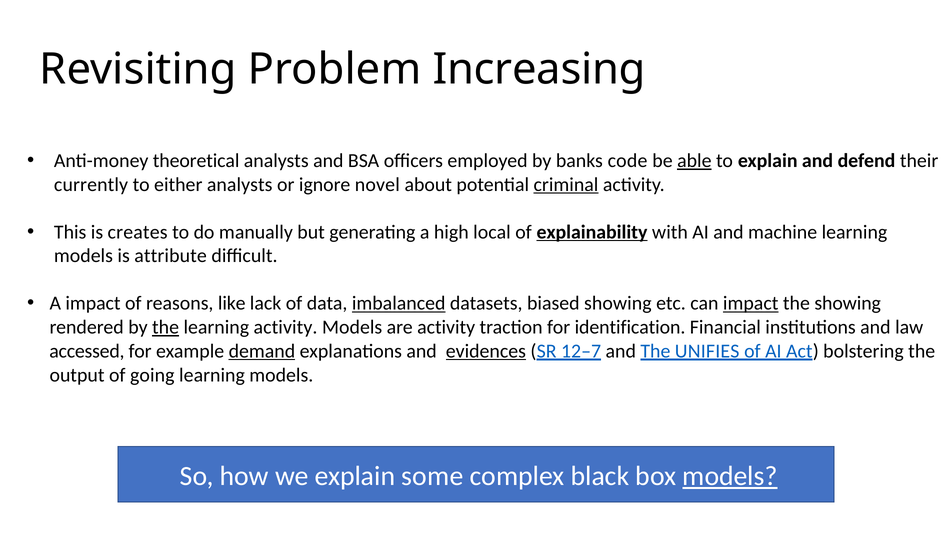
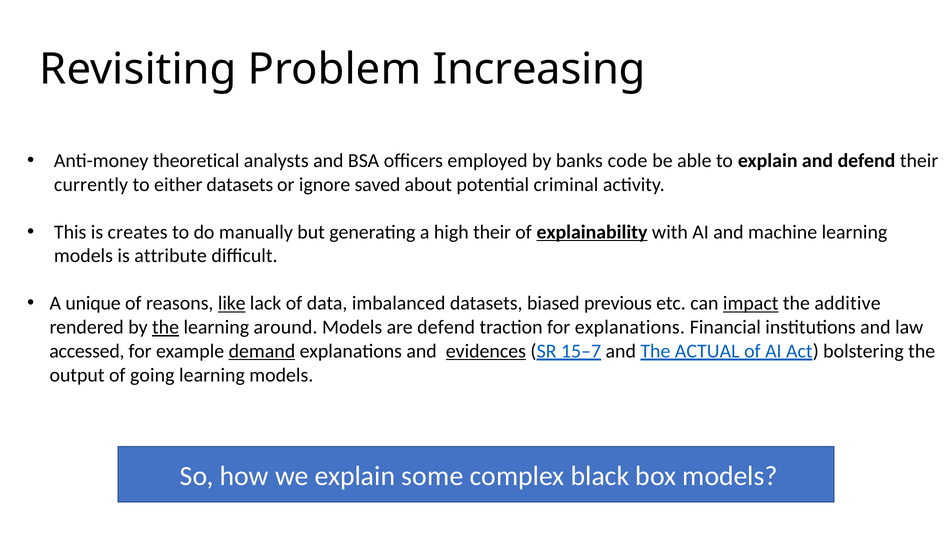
able underline: present -> none
either analysts: analysts -> datasets
novel: novel -> saved
criminal underline: present -> none
high local: local -> their
A impact: impact -> unique
like underline: none -> present
imbalanced underline: present -> none
biased showing: showing -> previous
the showing: showing -> additive
learning activity: activity -> around
are activity: activity -> defend
for identification: identification -> explanations
12–7: 12–7 -> 15–7
UNIFIES: UNIFIES -> ACTUAL
models at (730, 476) underline: present -> none
